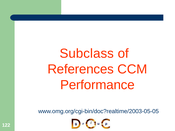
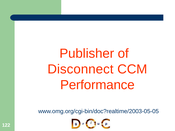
Subclass: Subclass -> Publisher
References: References -> Disconnect
